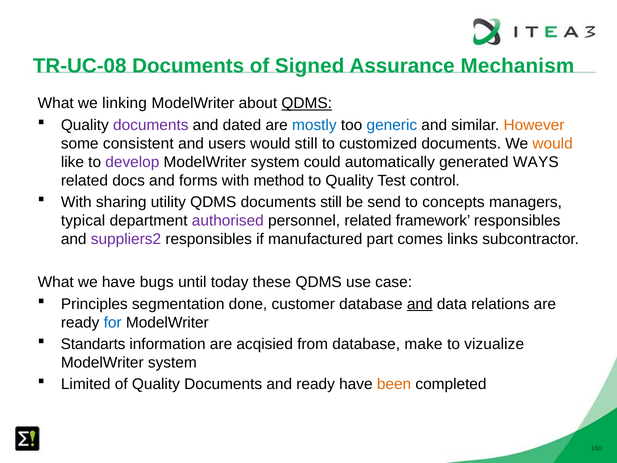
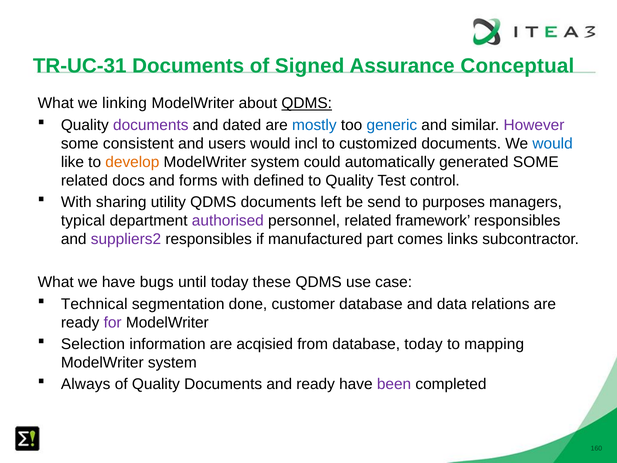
TR-UC-08: TR-UC-08 -> TR-UC-31
Mechanism: Mechanism -> Conceptual
However colour: orange -> purple
would still: still -> incl
would at (553, 143) colour: orange -> blue
develop colour: purple -> orange
generated WAYS: WAYS -> SOME
method: method -> defined
documents still: still -> left
concepts: concepts -> purposes
Principles: Principles -> Technical
and at (420, 304) underline: present -> none
for colour: blue -> purple
Standarts: Standarts -> Selection
database make: make -> today
vizualize: vizualize -> mapping
Limited: Limited -> Always
been colour: orange -> purple
